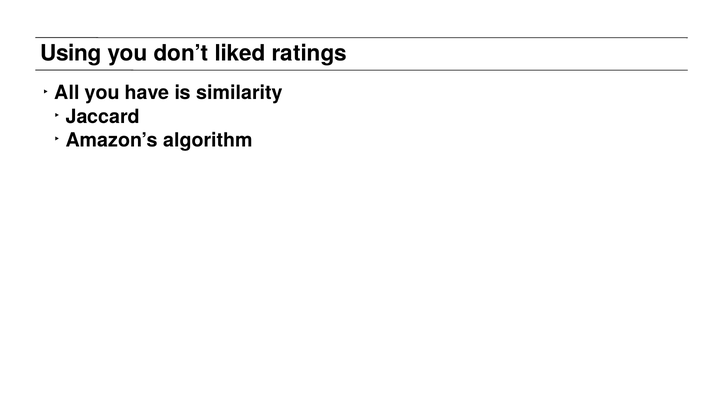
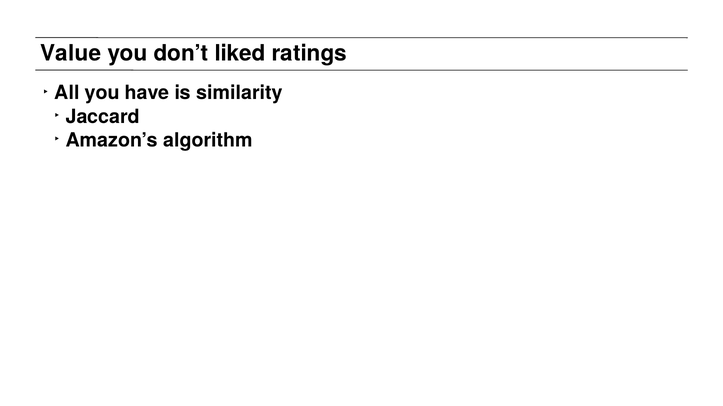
Using: Using -> Value
